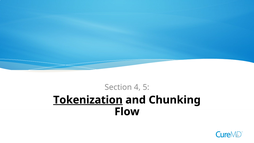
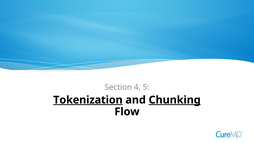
Chunking underline: none -> present
